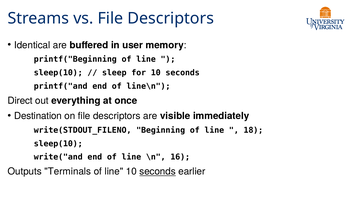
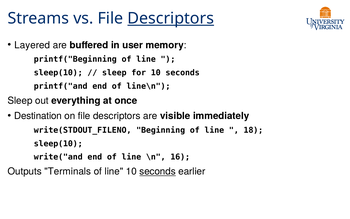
Descriptors at (171, 18) underline: none -> present
Identical: Identical -> Layered
Direct at (20, 100): Direct -> Sleep
